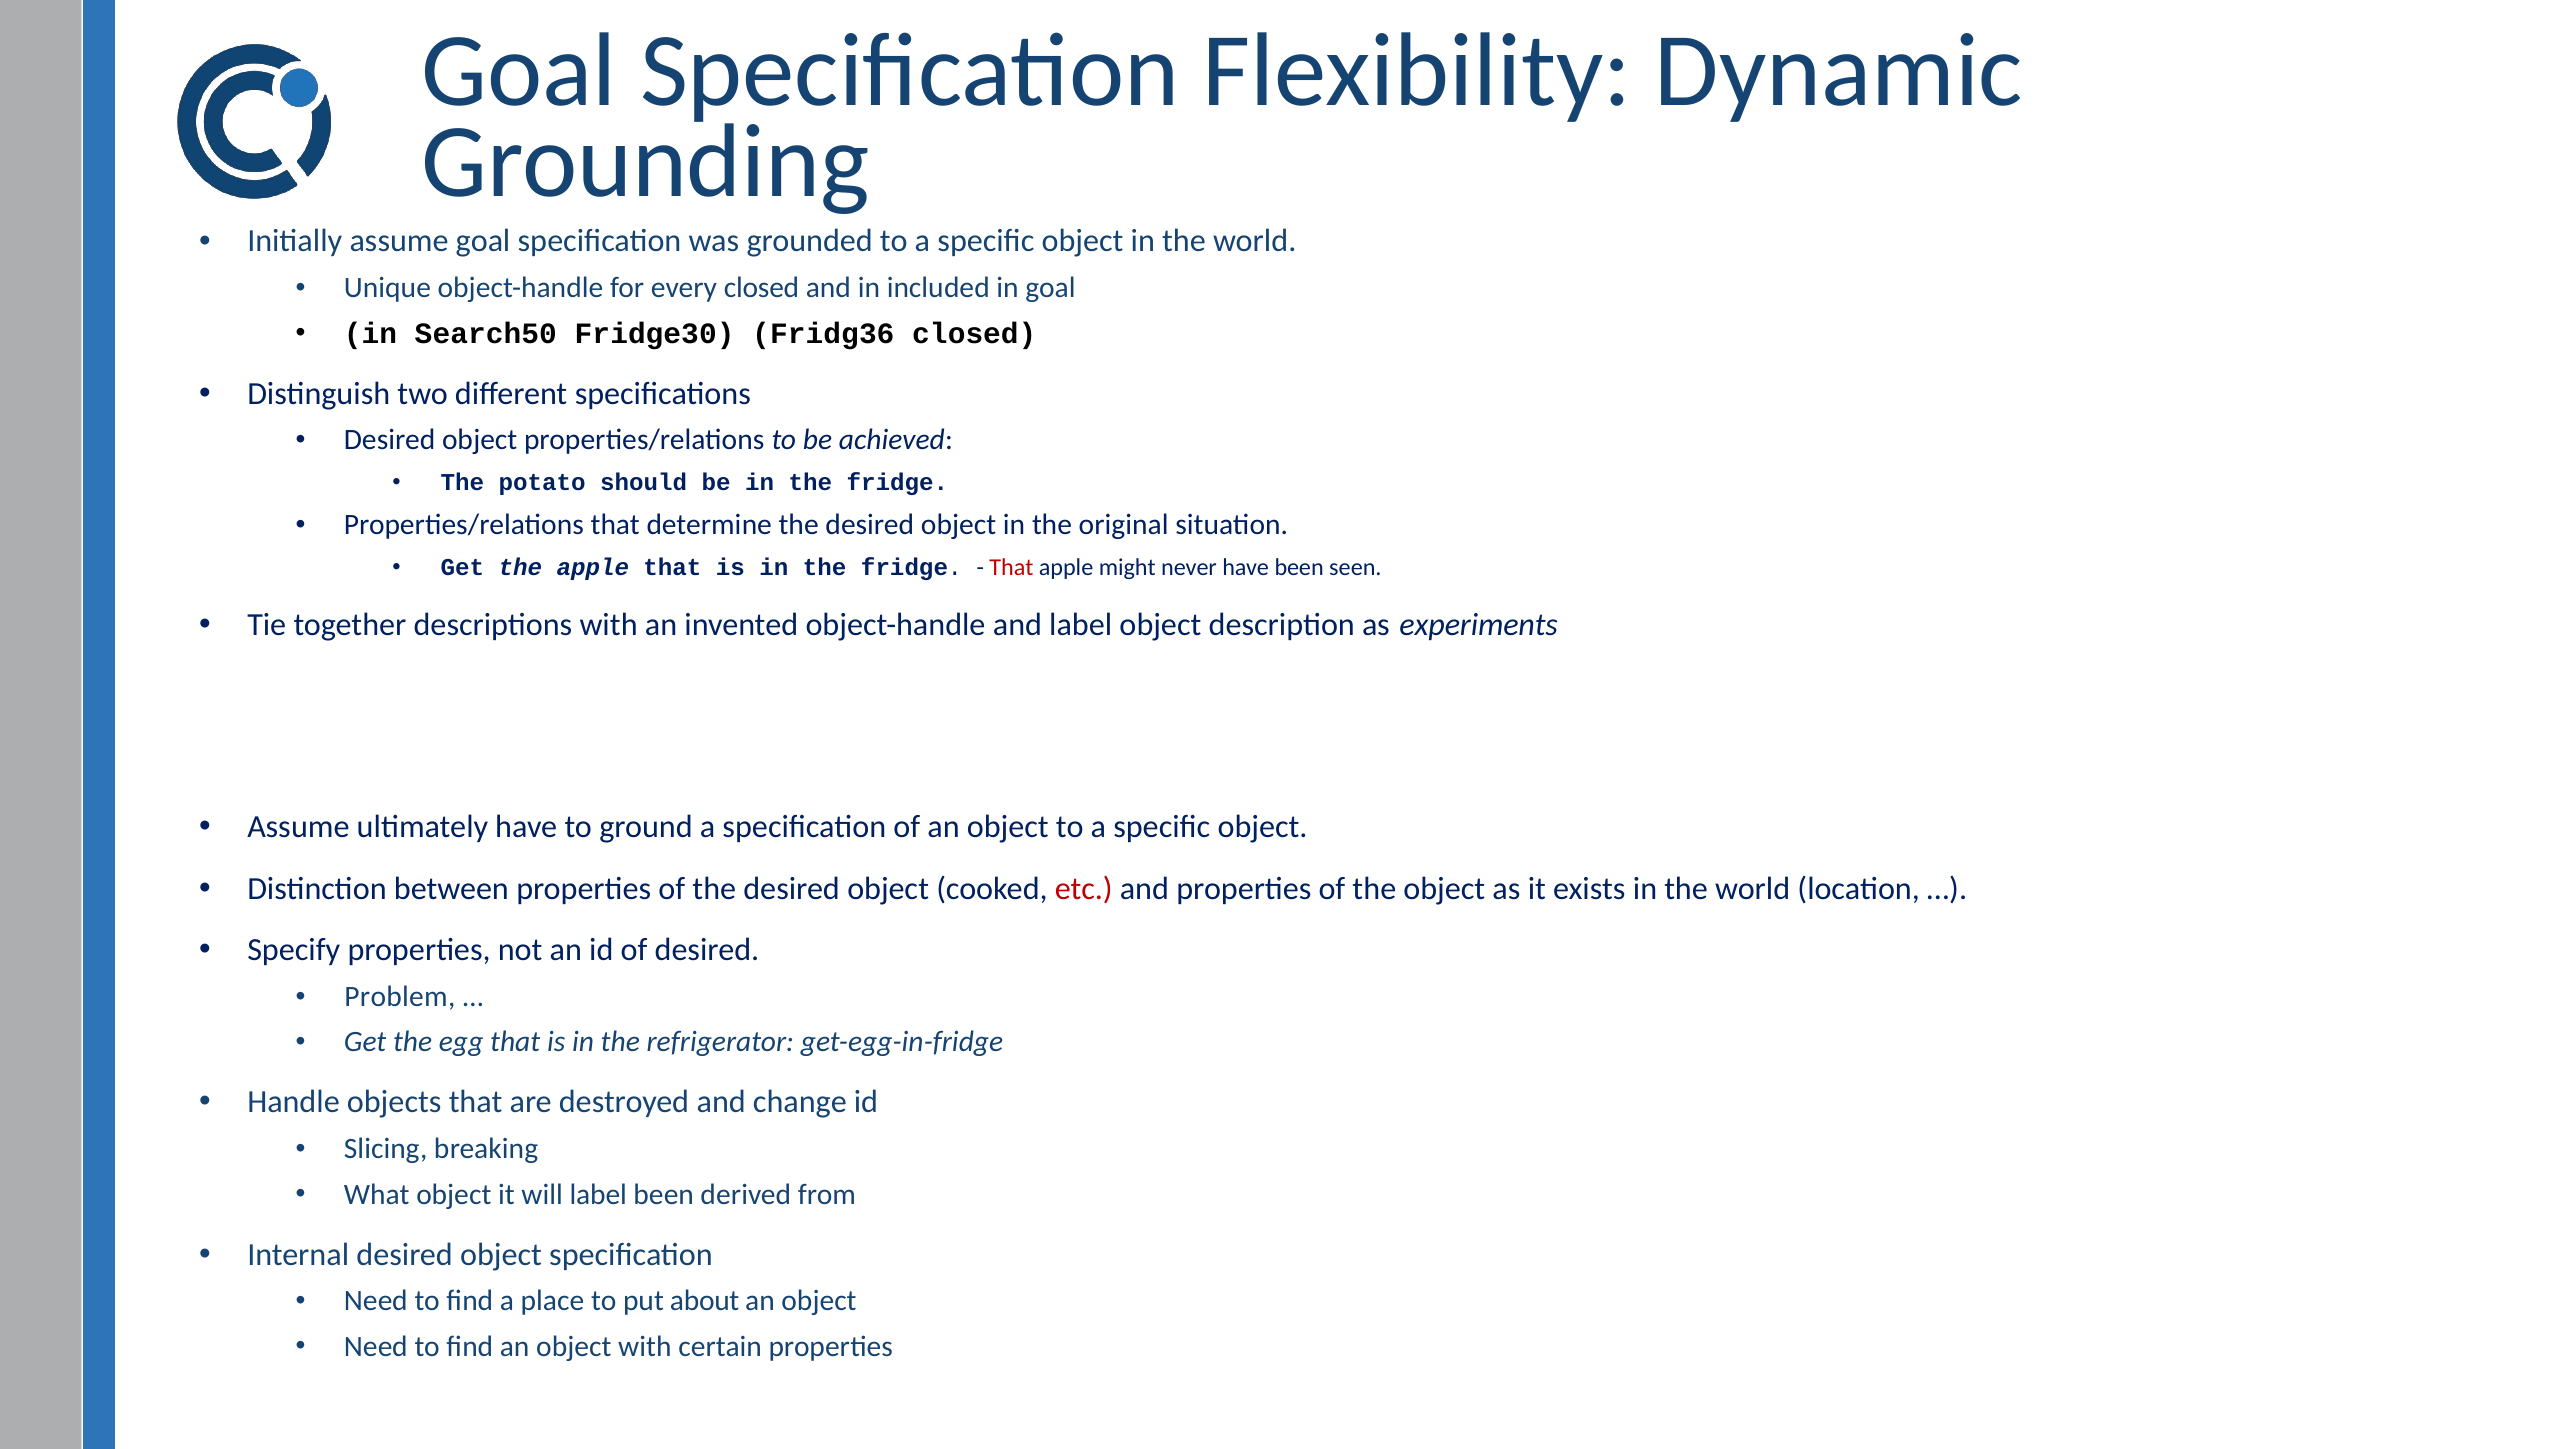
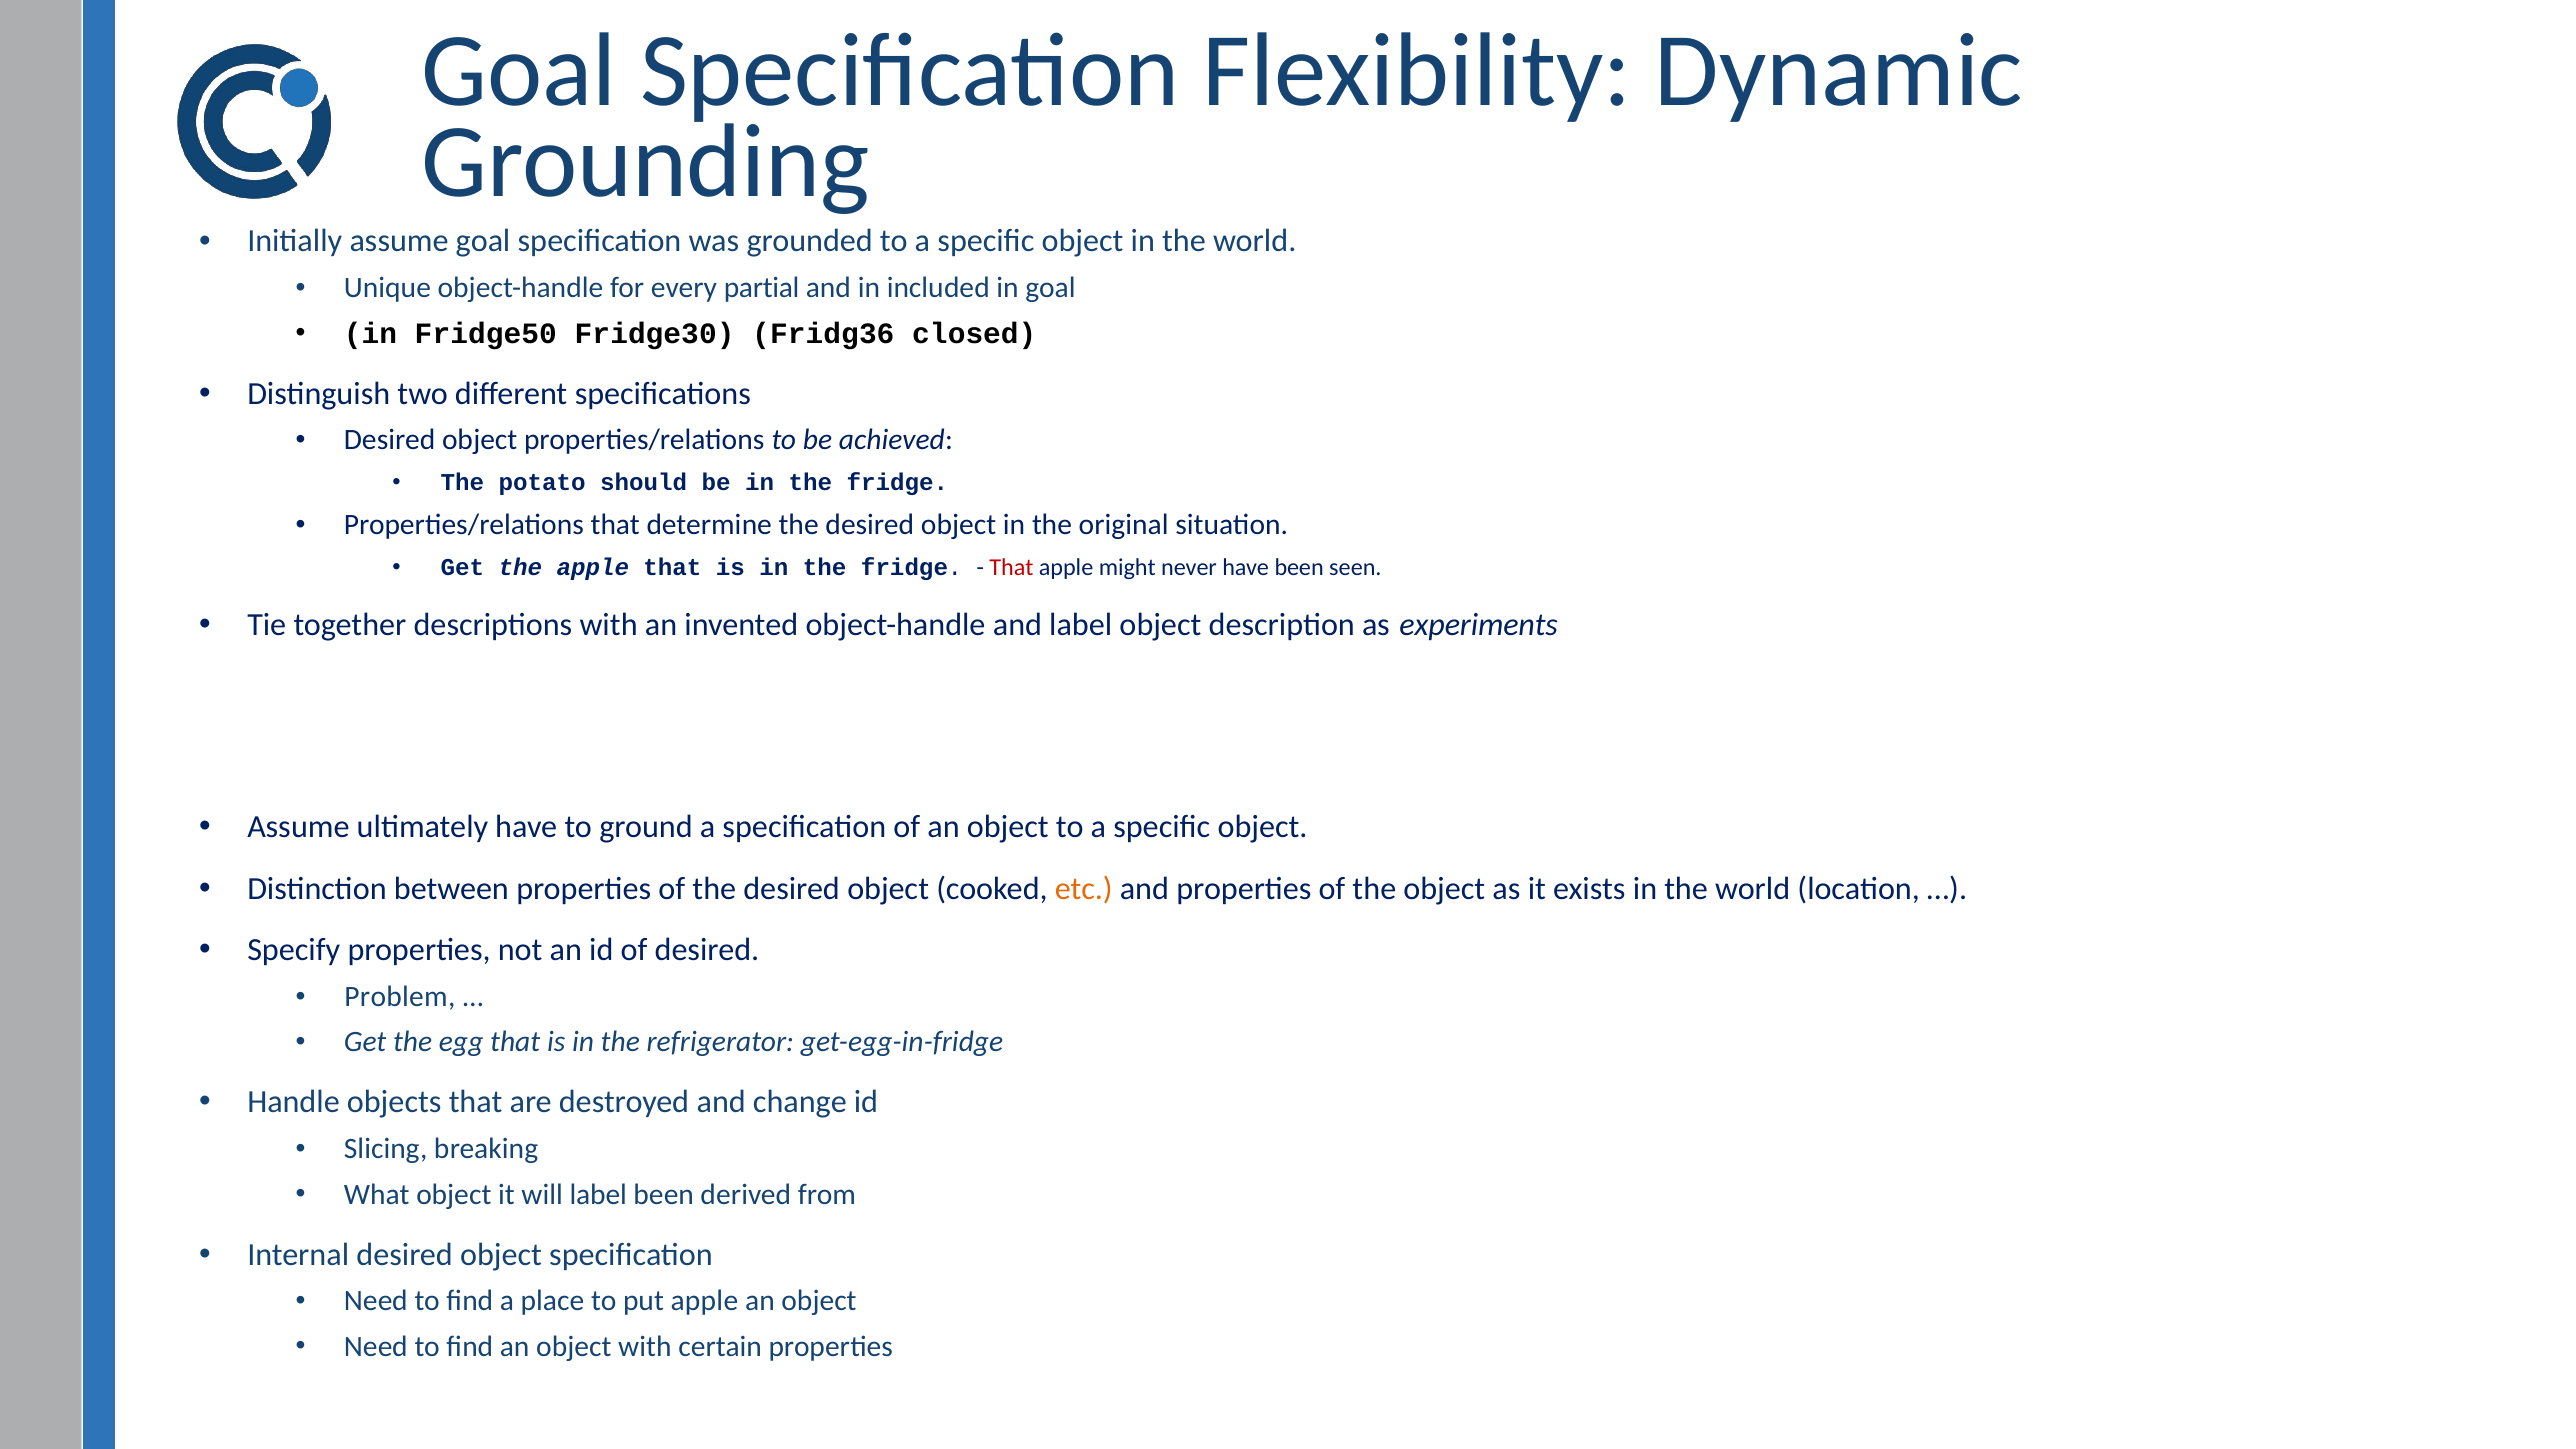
every closed: closed -> partial
Search50: Search50 -> Fridge50
etc colour: red -> orange
put about: about -> apple
